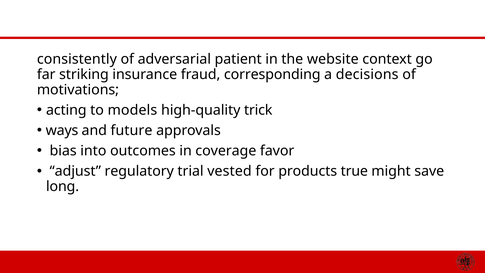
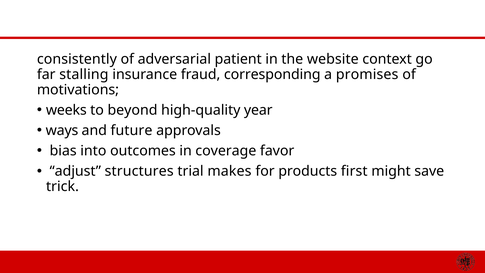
striking: striking -> stalling
decisions: decisions -> promises
acting: acting -> weeks
models: models -> beyond
trick: trick -> year
regulatory: regulatory -> structures
vested: vested -> makes
true: true -> first
long: long -> trick
